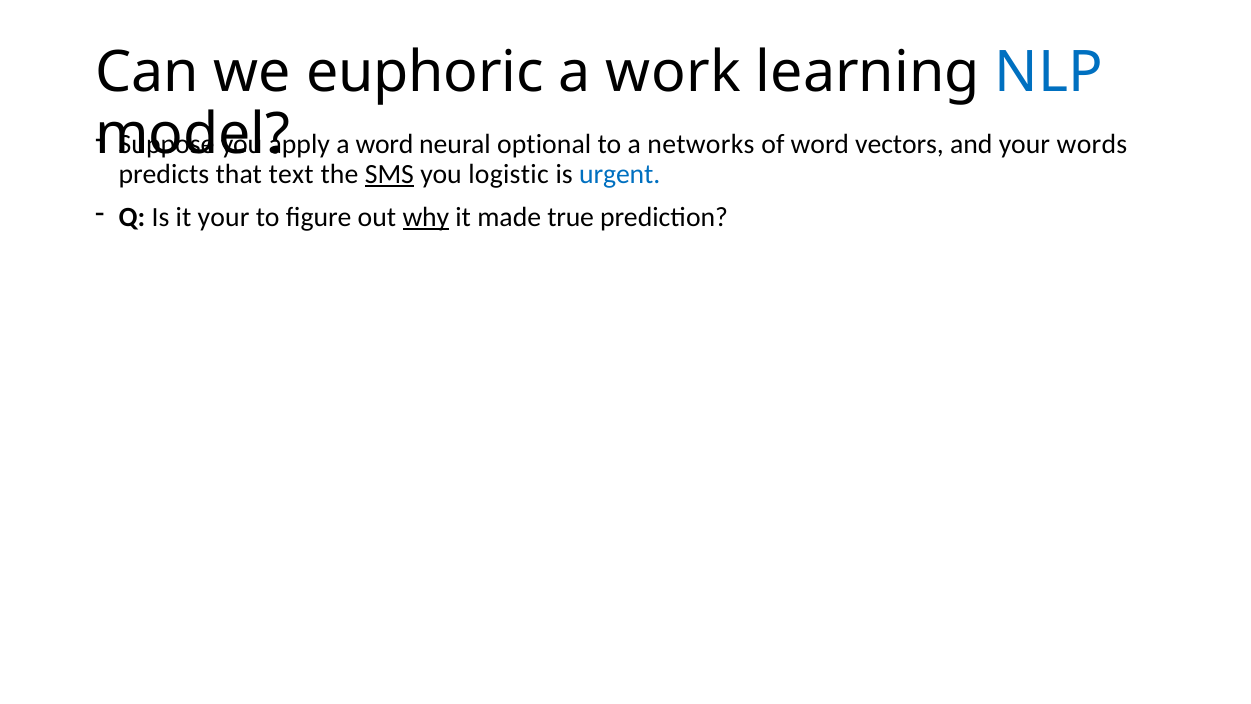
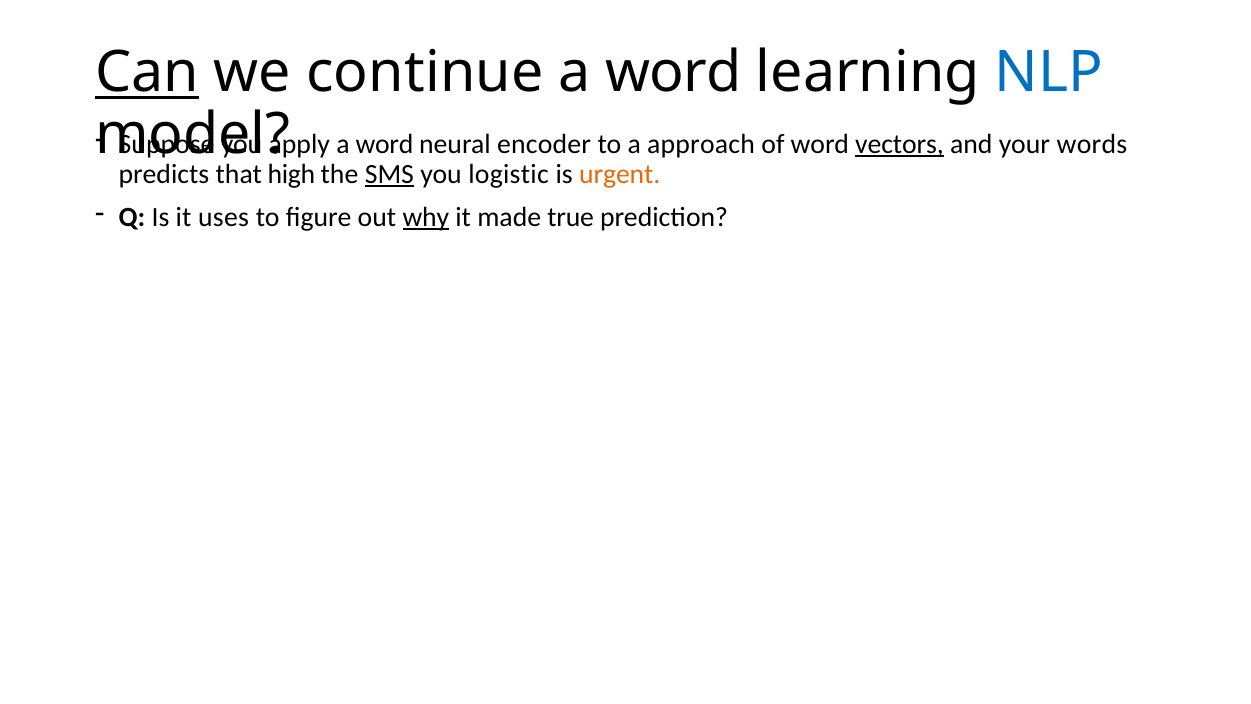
Can underline: none -> present
euphoric: euphoric -> continue
work at (673, 73): work -> word
optional: optional -> encoder
networks: networks -> approach
vectors underline: none -> present
text: text -> high
urgent colour: blue -> orange
it your: your -> uses
